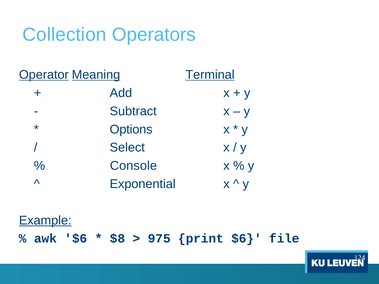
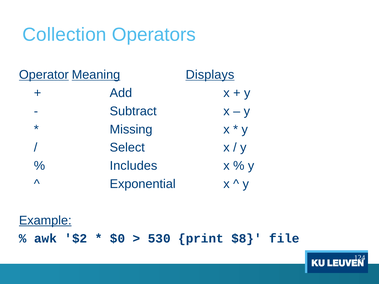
Terminal: Terminal -> Displays
Options: Options -> Missing
Console: Console -> Includes
awk $6: $6 -> $2
$8: $8 -> $0
975: 975 -> 530
print $6: $6 -> $8
